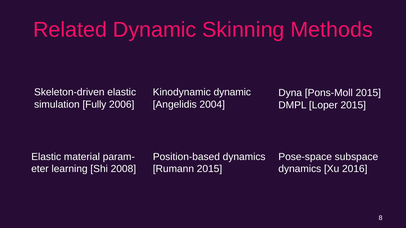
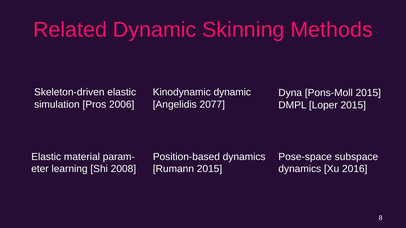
Fully: Fully -> Pros
2004: 2004 -> 2077
